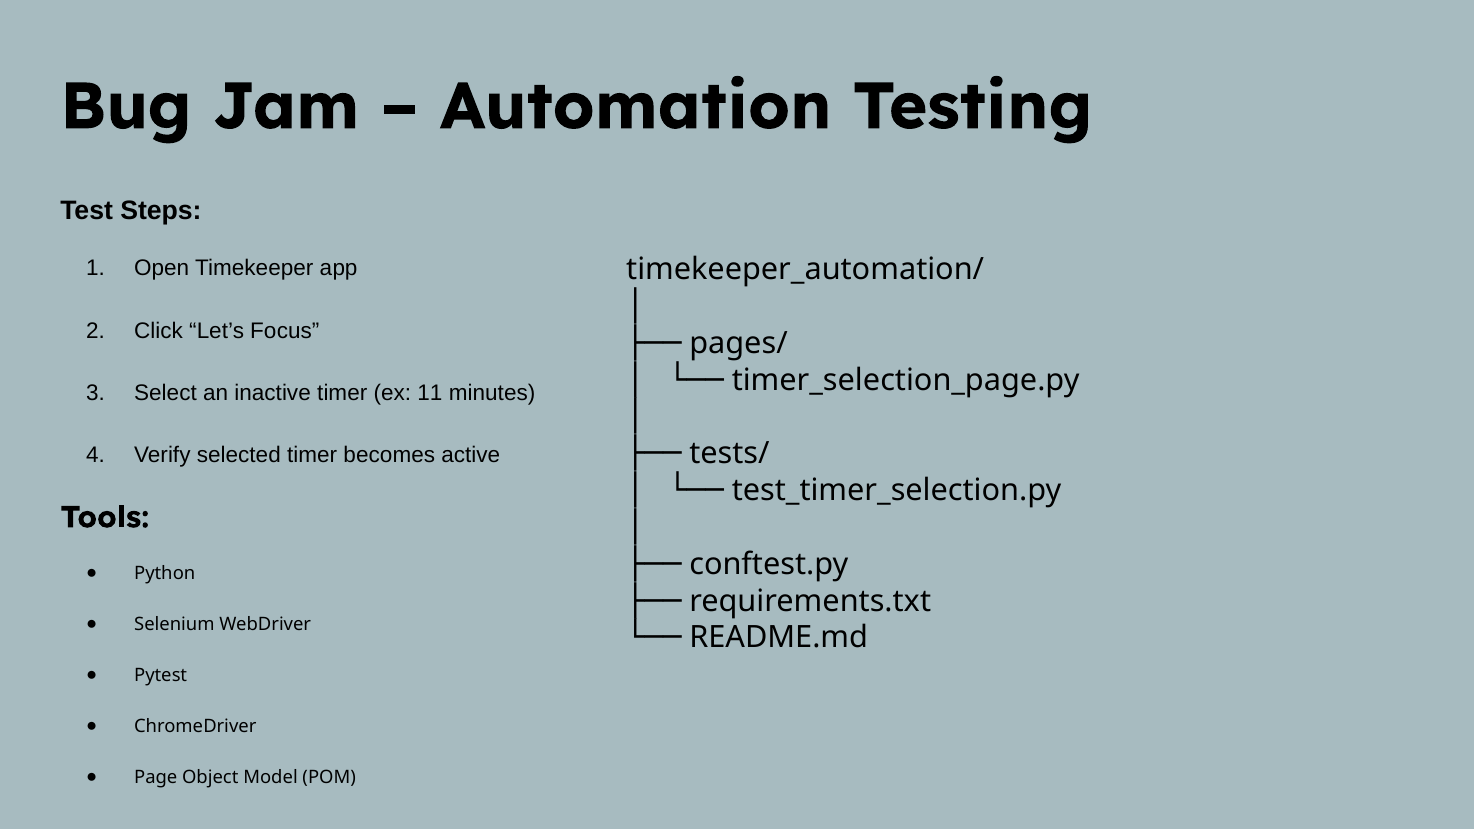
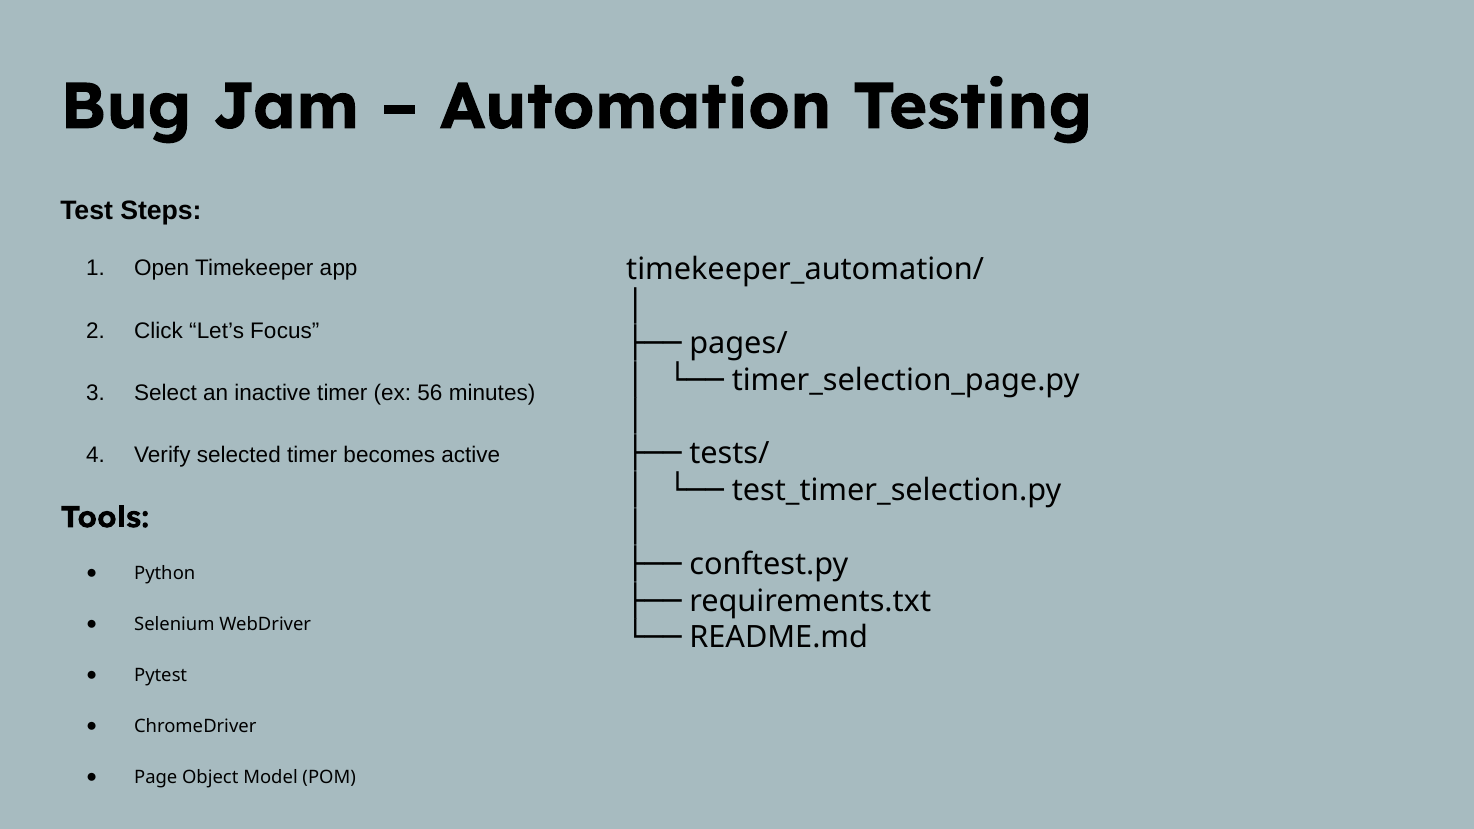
11: 11 -> 56
